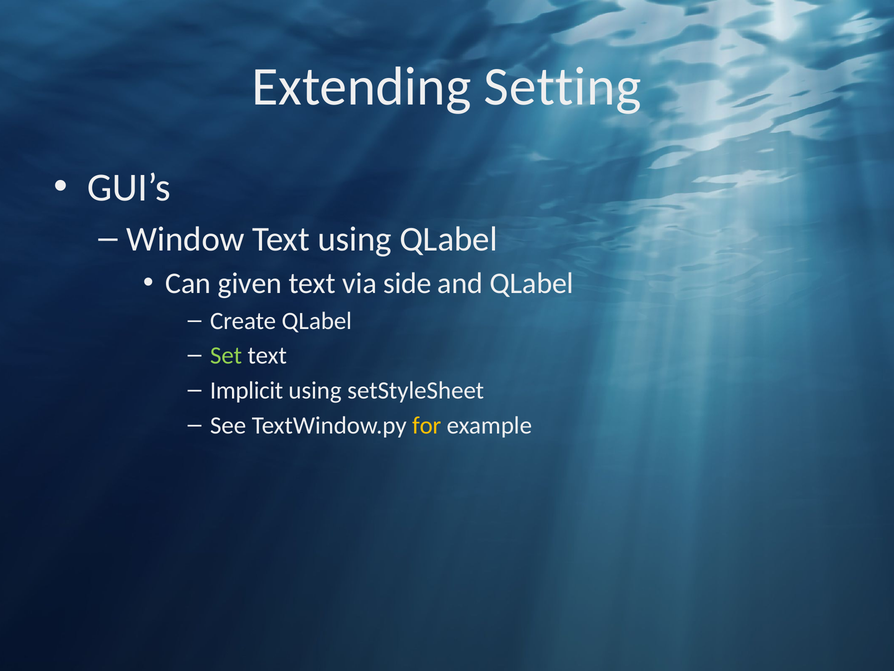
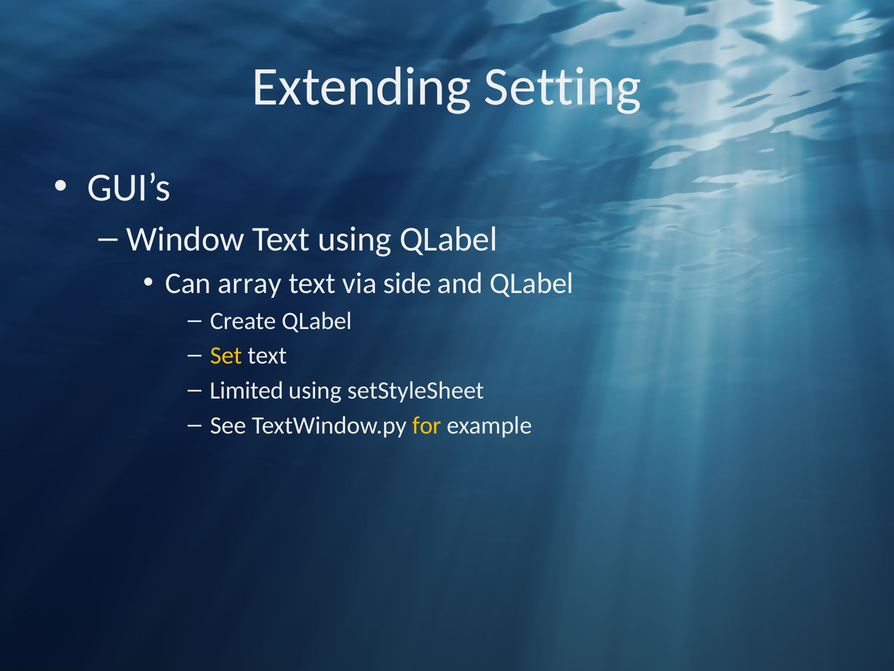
given: given -> array
Set colour: light green -> yellow
Implicit: Implicit -> Limited
